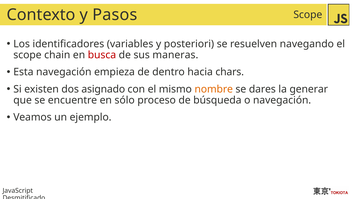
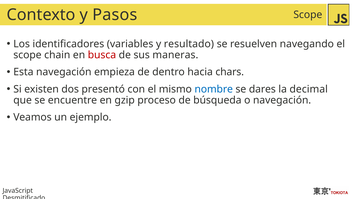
posteriori: posteriori -> resultado
asignado: asignado -> presentó
nombre colour: orange -> blue
generar: generar -> decimal
sólo: sólo -> gzip
